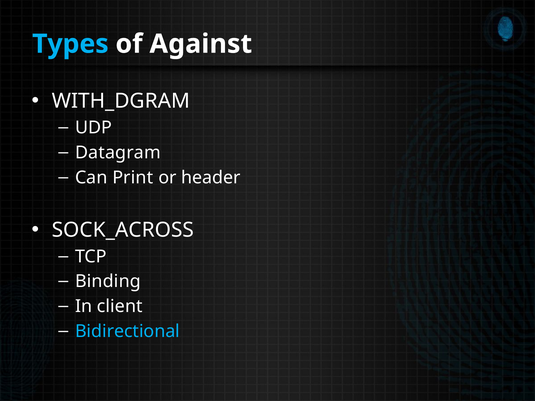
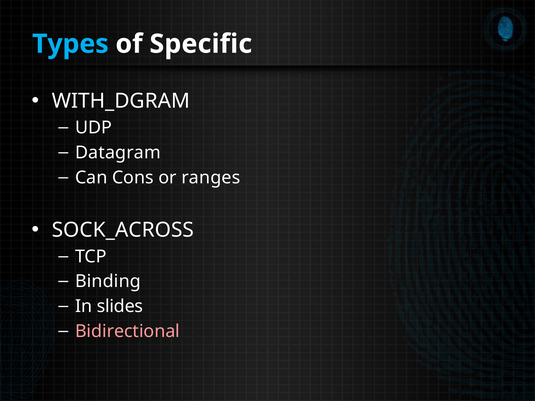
Against: Against -> Specific
Print: Print -> Cons
header: header -> ranges
client: client -> slides
Bidirectional colour: light blue -> pink
